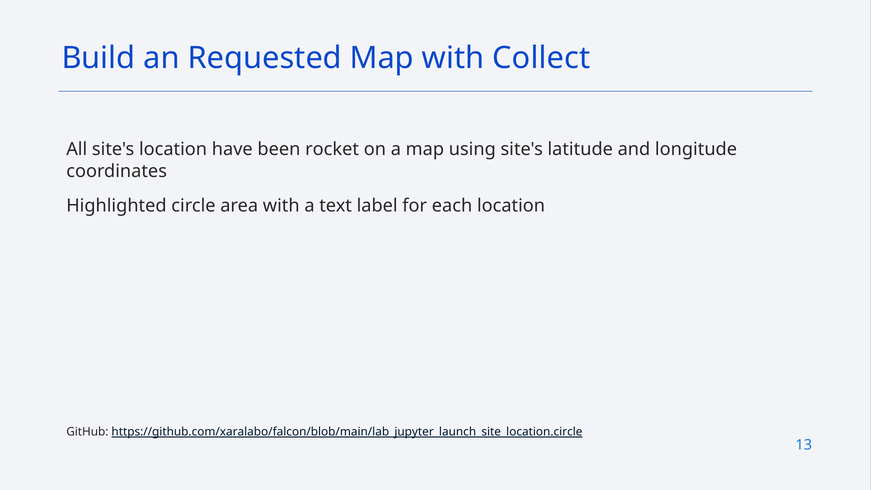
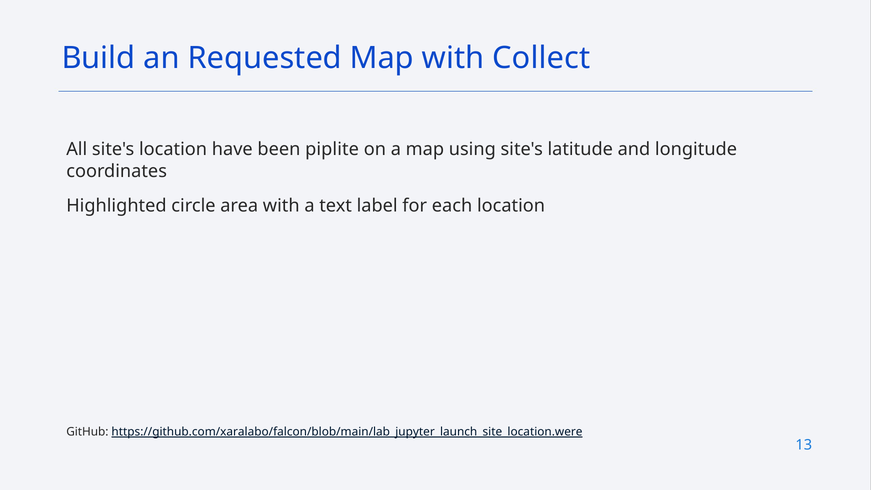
rocket: rocket -> piplite
https://github.com/xaralabo/falcon/blob/main/lab_jupyter_launch_site_location.circle: https://github.com/xaralabo/falcon/blob/main/lab_jupyter_launch_site_location.circle -> https://github.com/xaralabo/falcon/blob/main/lab_jupyter_launch_site_location.were
